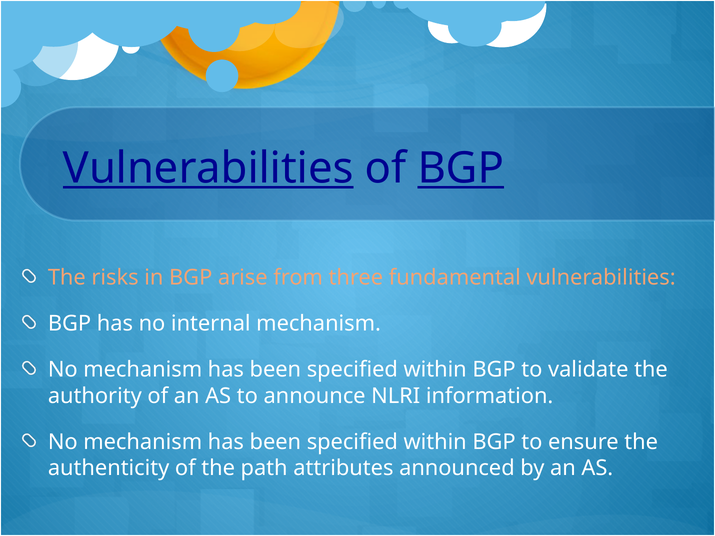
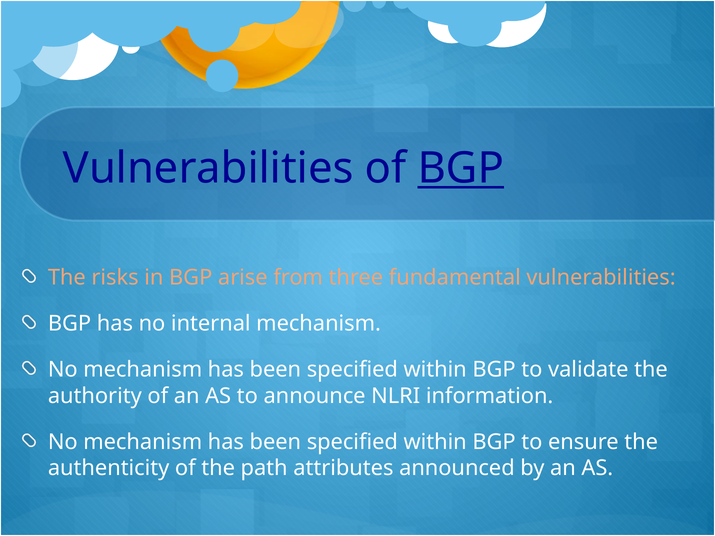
Vulnerabilities at (208, 168) underline: present -> none
